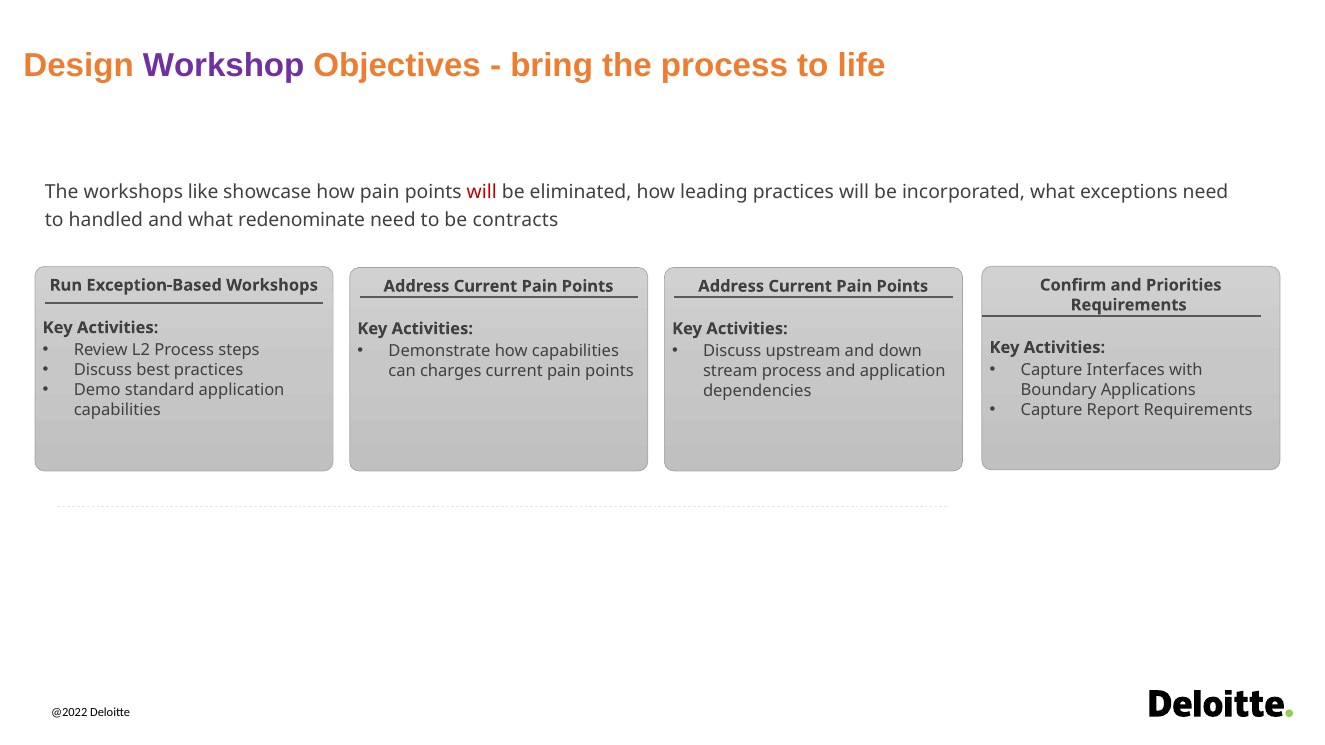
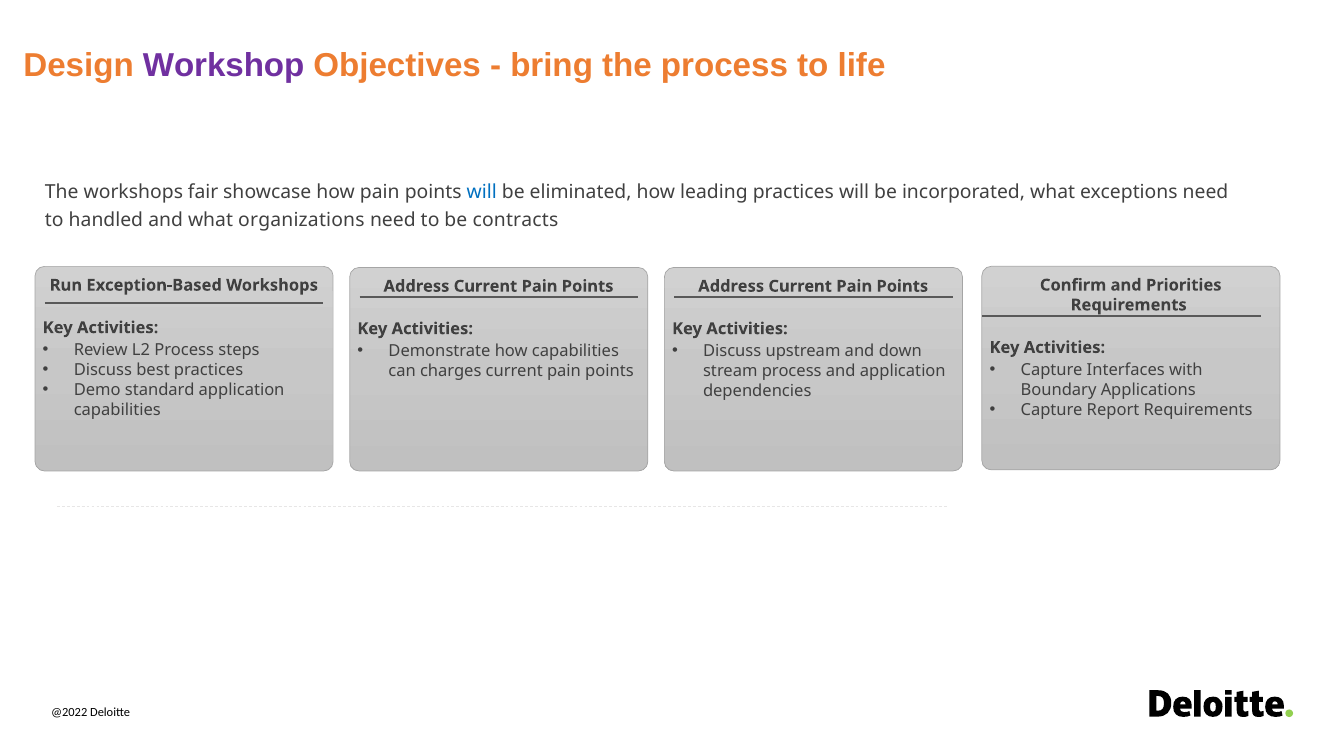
like: like -> fair
will at (482, 192) colour: red -> blue
redenominate: redenominate -> organizations
